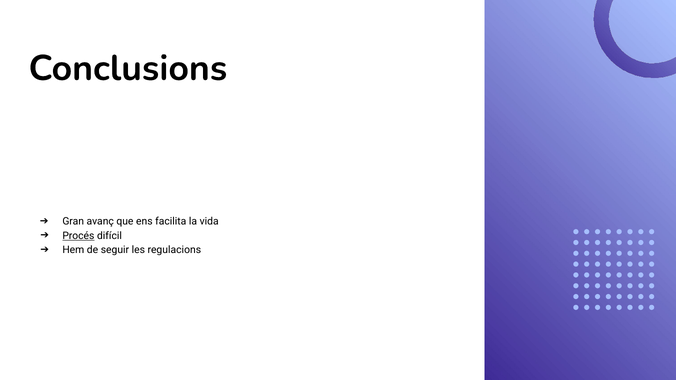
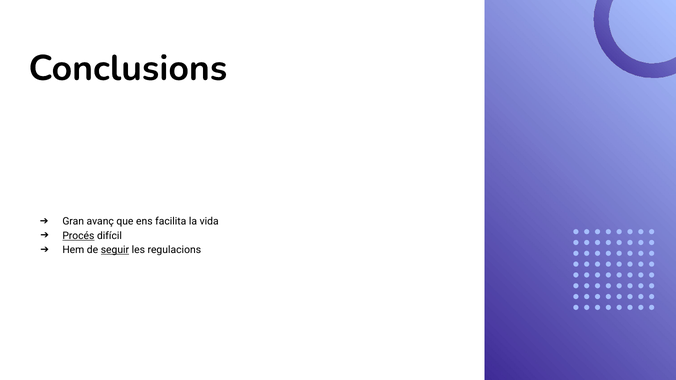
seguir underline: none -> present
